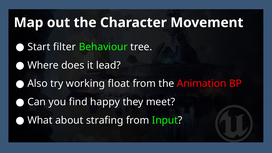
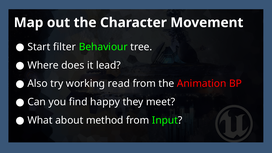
float: float -> read
strafing: strafing -> method
